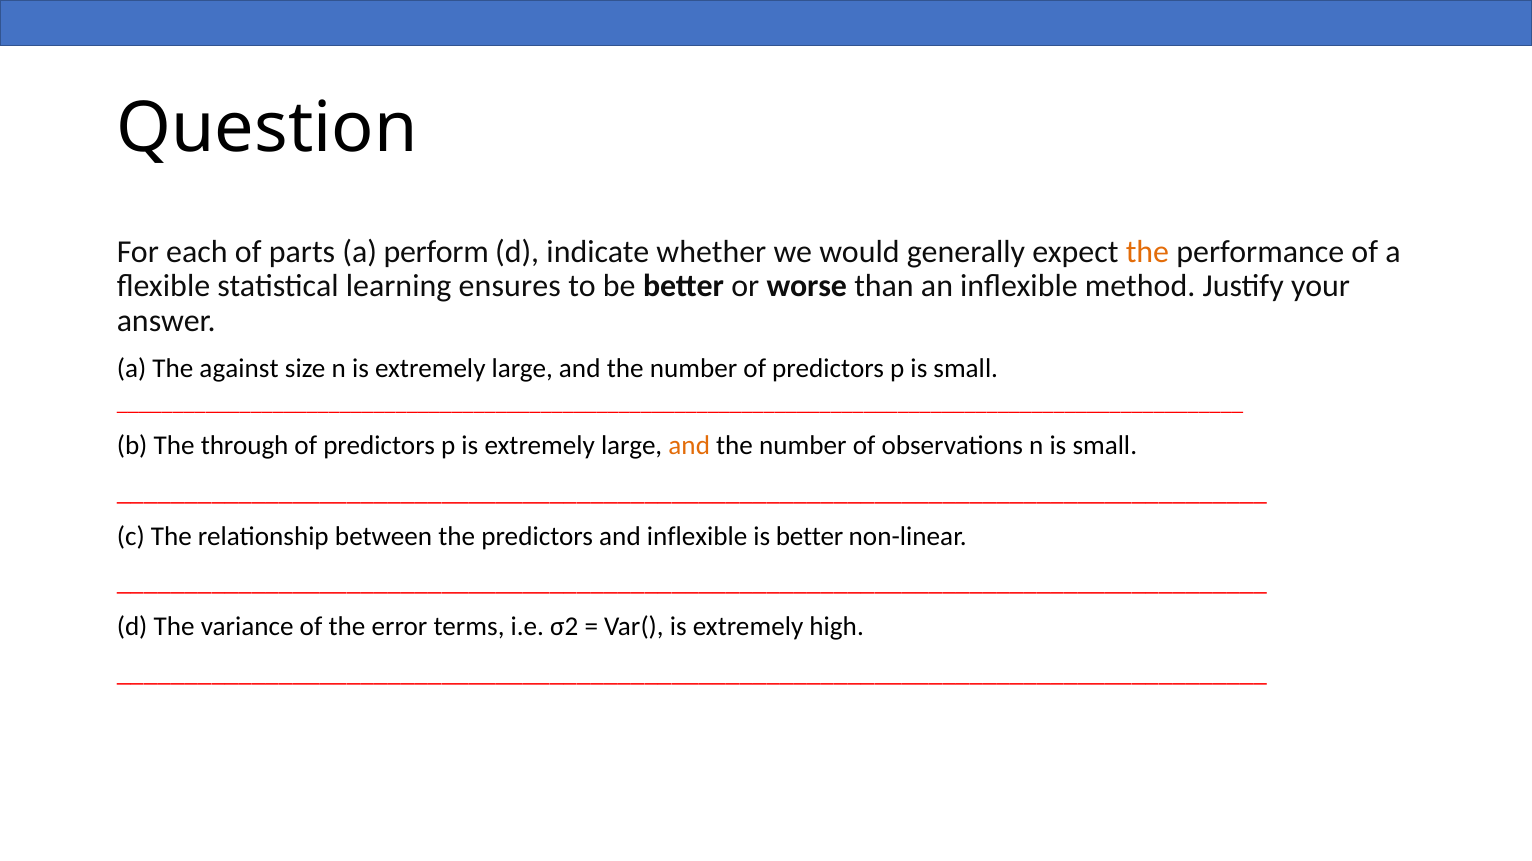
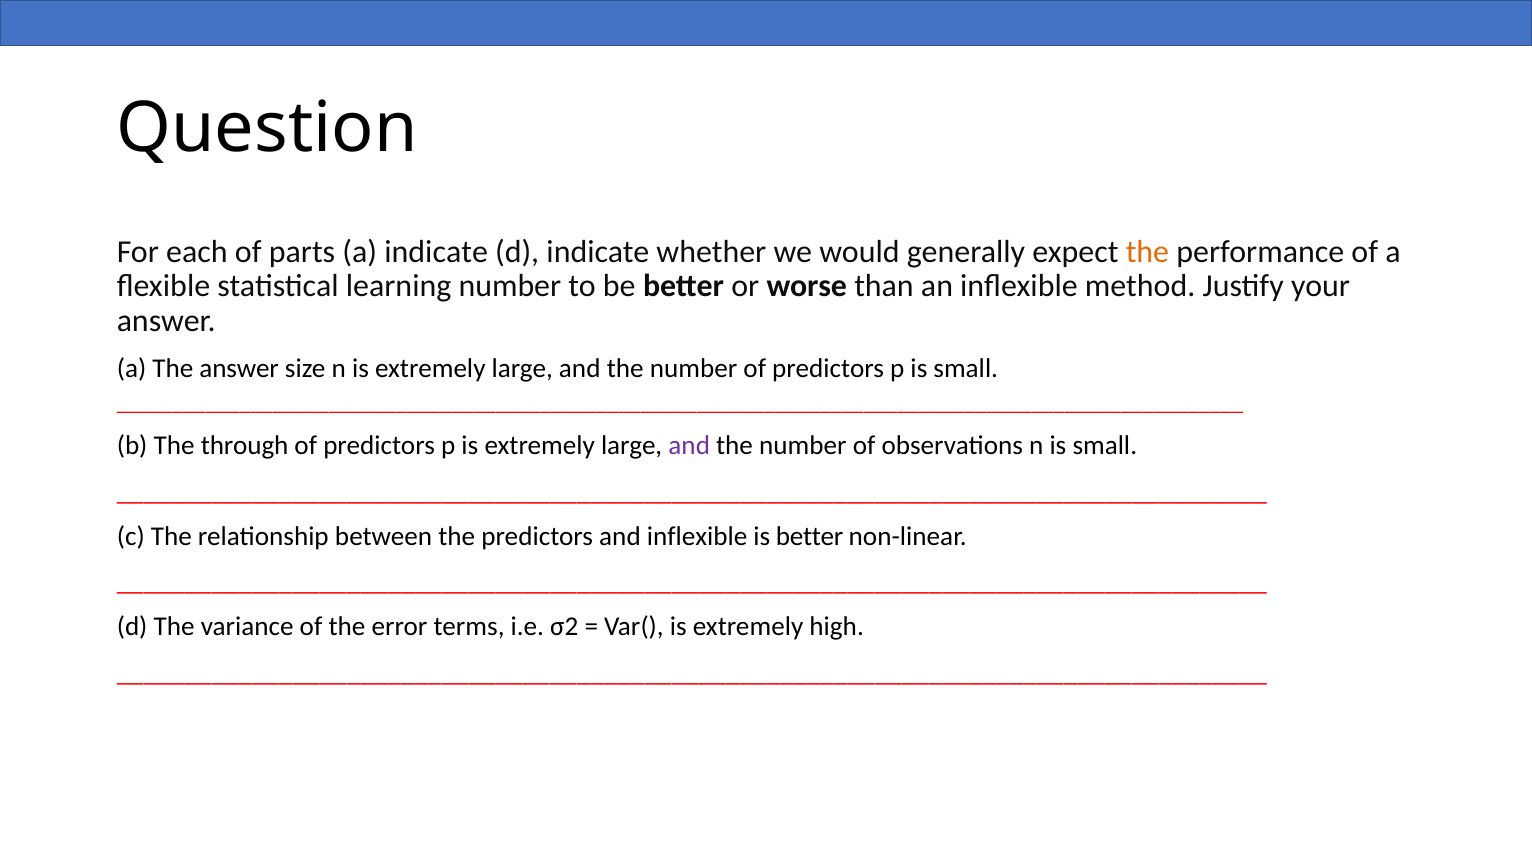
a perform: perform -> indicate
learning ensures: ensures -> number
The against: against -> answer
and at (689, 446) colour: orange -> purple
